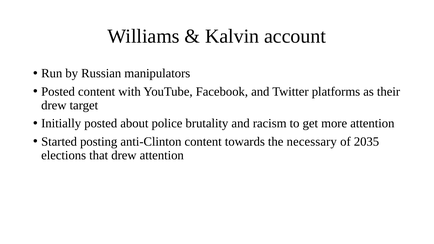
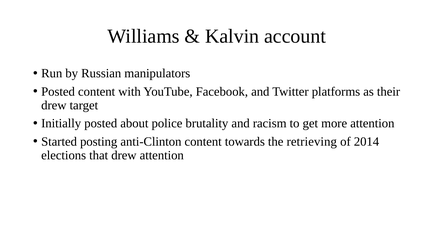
necessary: necessary -> retrieving
2035: 2035 -> 2014
